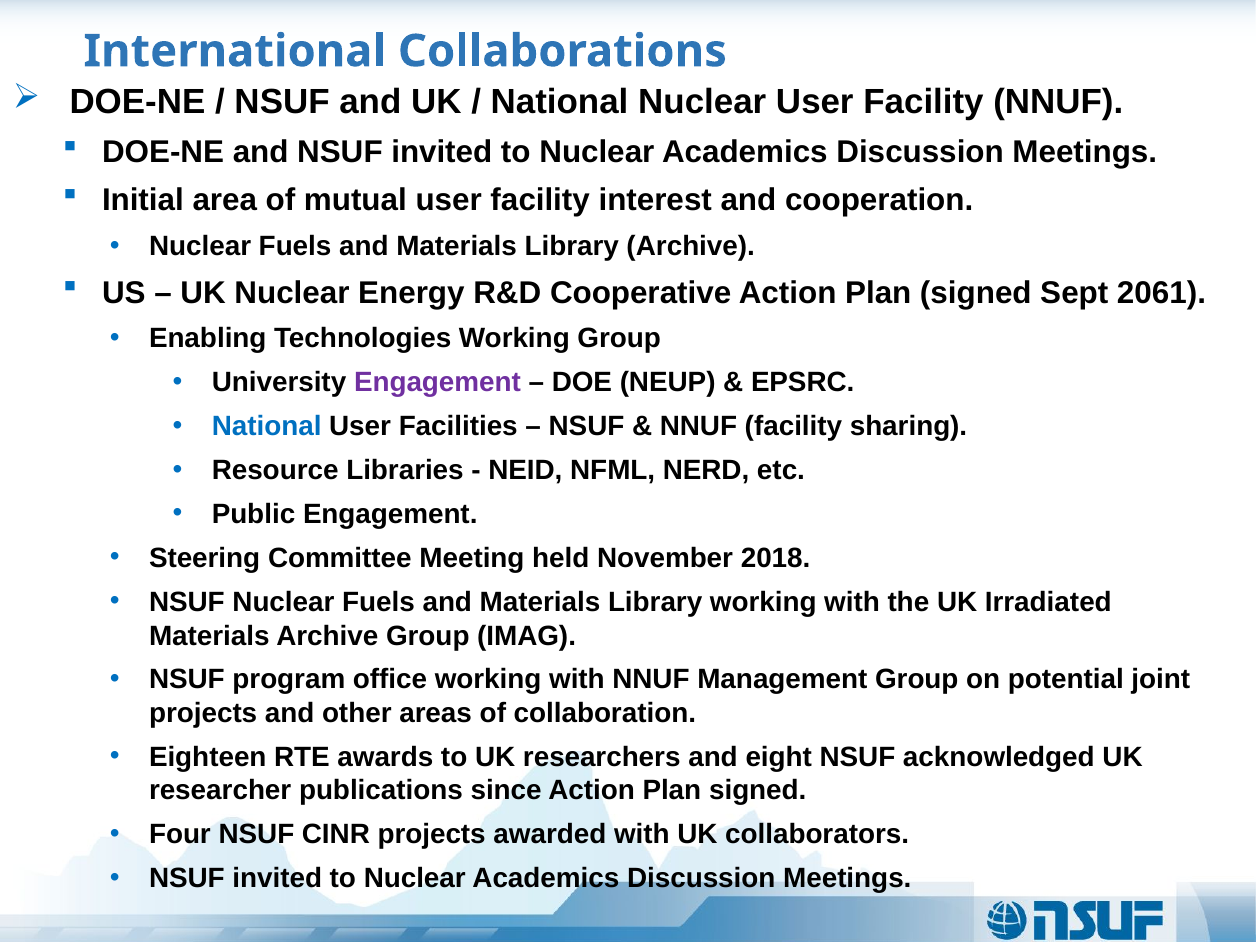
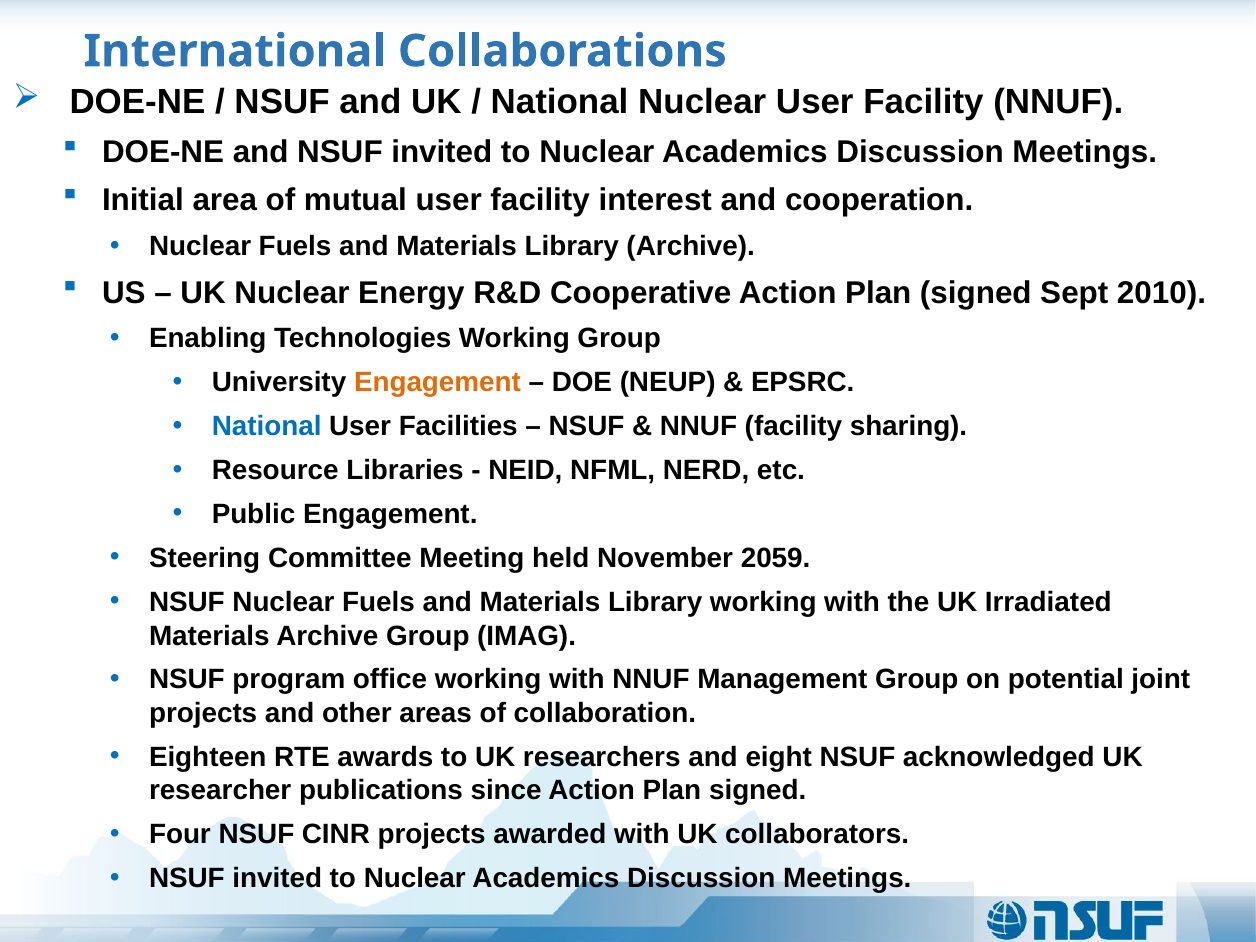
2061: 2061 -> 2010
Engagement at (437, 383) colour: purple -> orange
2018: 2018 -> 2059
